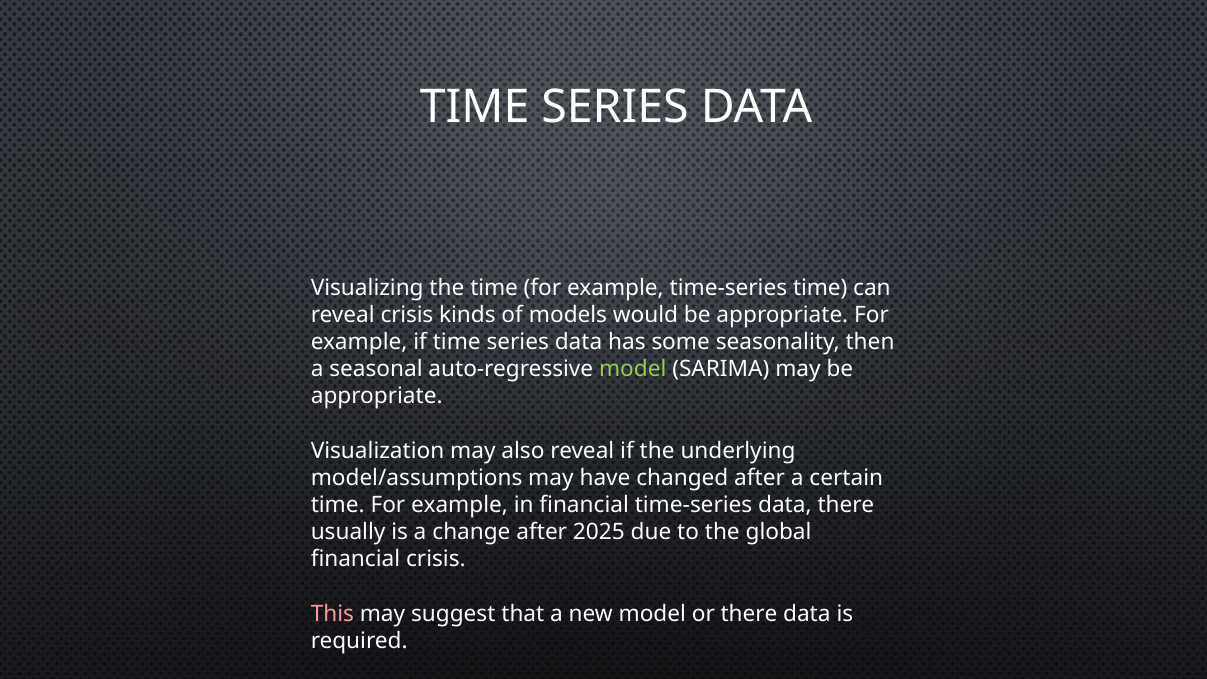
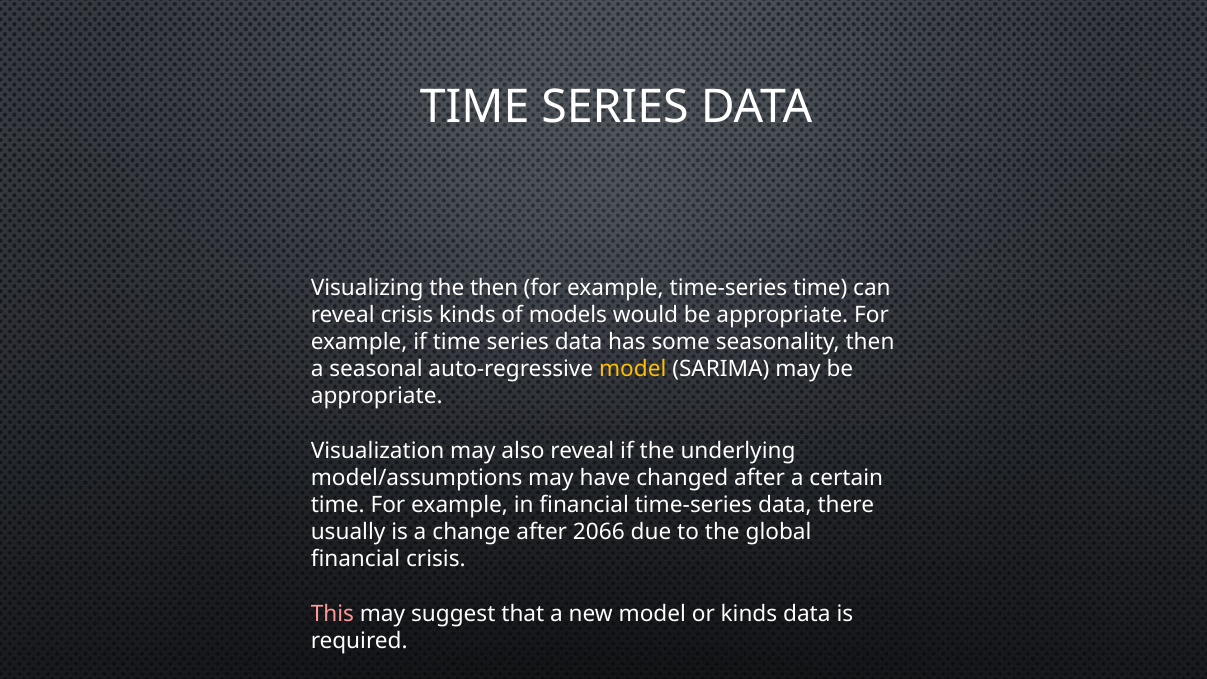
the time: time -> then
model at (633, 369) colour: light green -> yellow
2025: 2025 -> 2066
or there: there -> kinds
